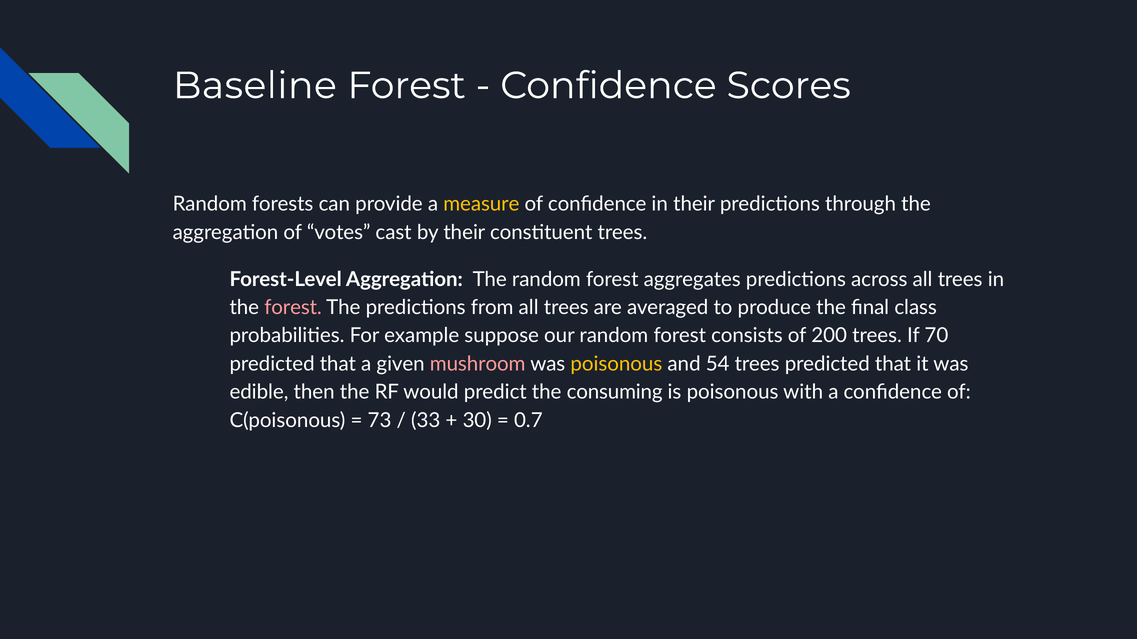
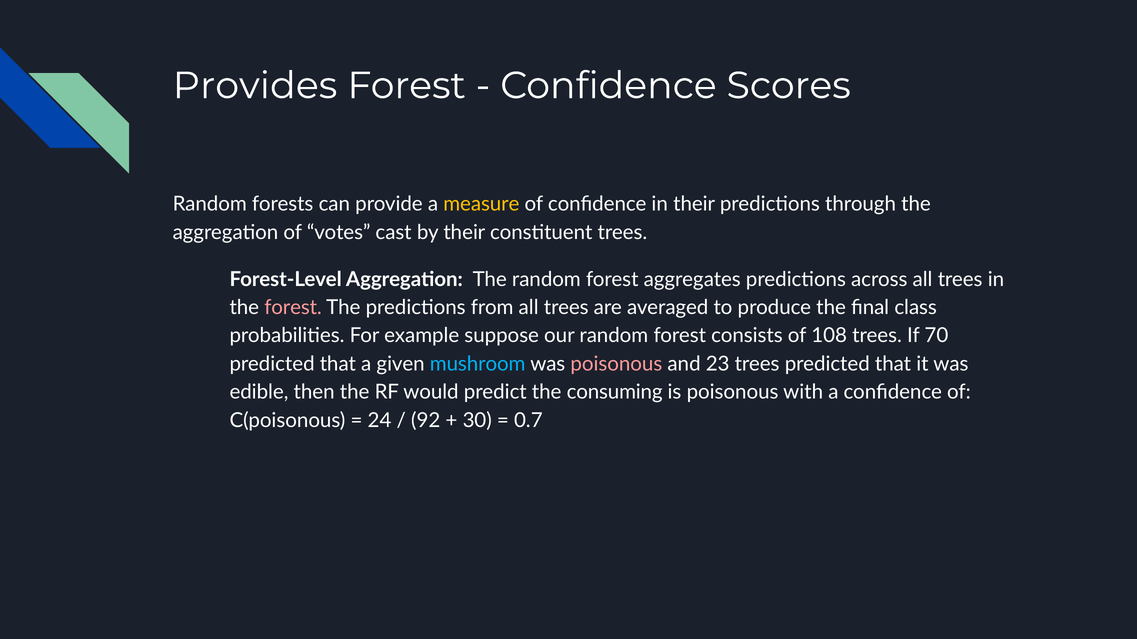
Baseline: Baseline -> Provides
200: 200 -> 108
mushroom colour: pink -> light blue
poisonous at (616, 364) colour: yellow -> pink
54: 54 -> 23
73: 73 -> 24
33: 33 -> 92
